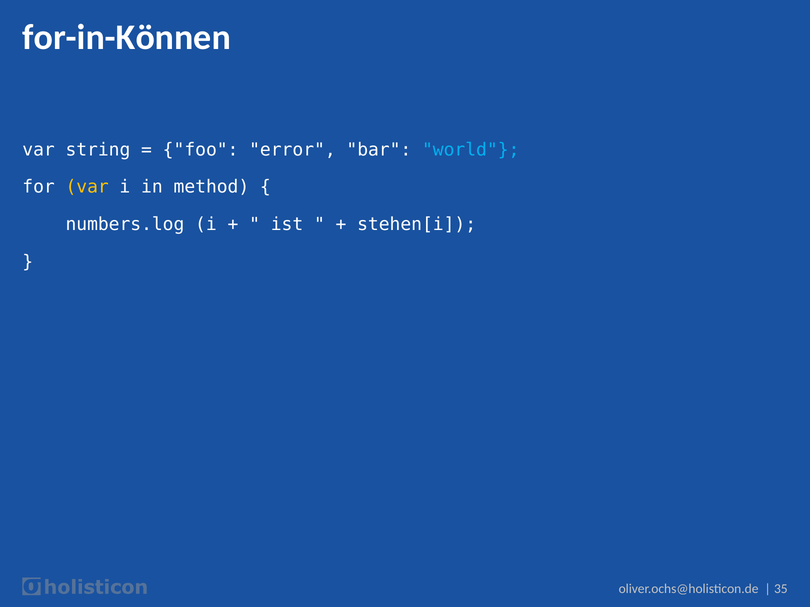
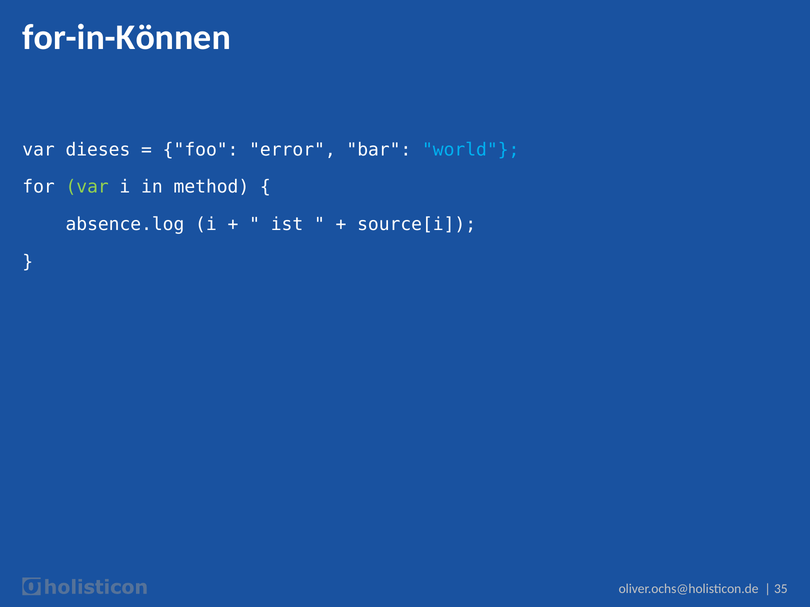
string: string -> dieses
var at (87, 187) colour: yellow -> light green
numbers.log: numbers.log -> absence.log
stehen[i: stehen[i -> source[i
